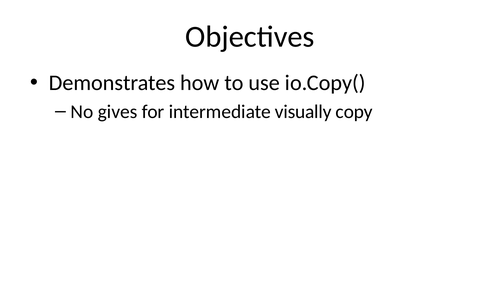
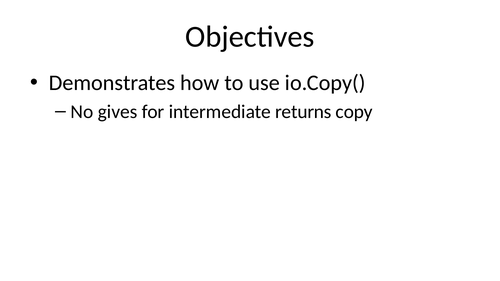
visually: visually -> returns
